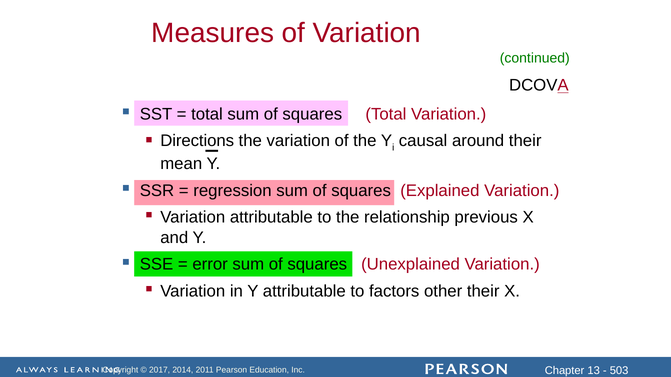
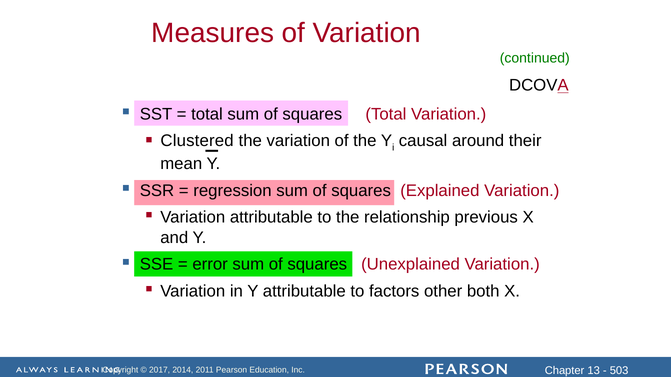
Directions: Directions -> Clustered
other their: their -> both
